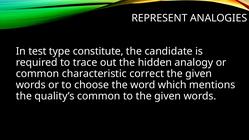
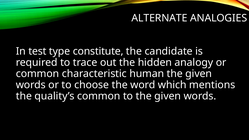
REPRESENT: REPRESENT -> ALTERNATE
correct: correct -> human
